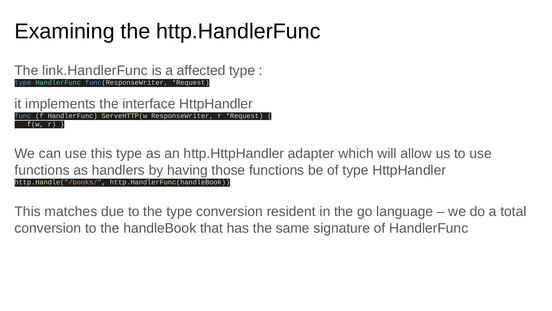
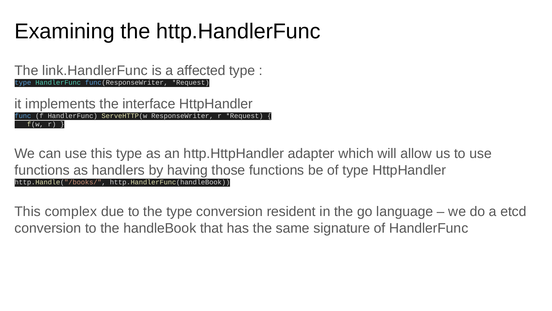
matches: matches -> complex
total: total -> etcd
